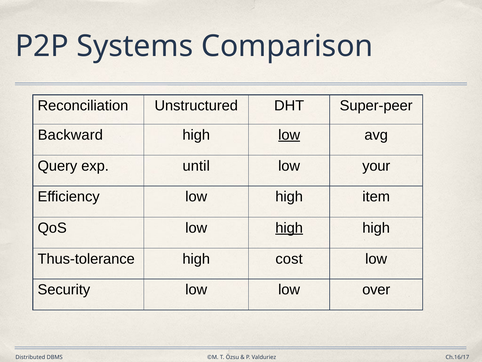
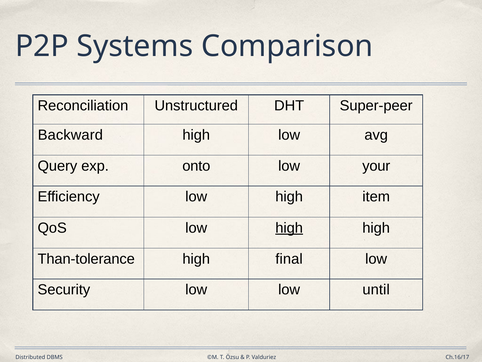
low at (289, 135) underline: present -> none
until: until -> onto
Thus-tolerance: Thus-tolerance -> Than-tolerance
cost: cost -> final
over: over -> until
